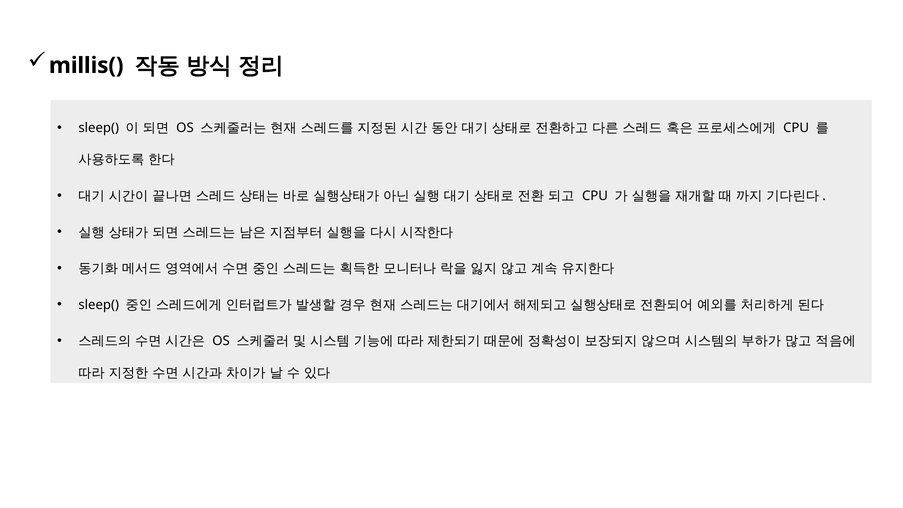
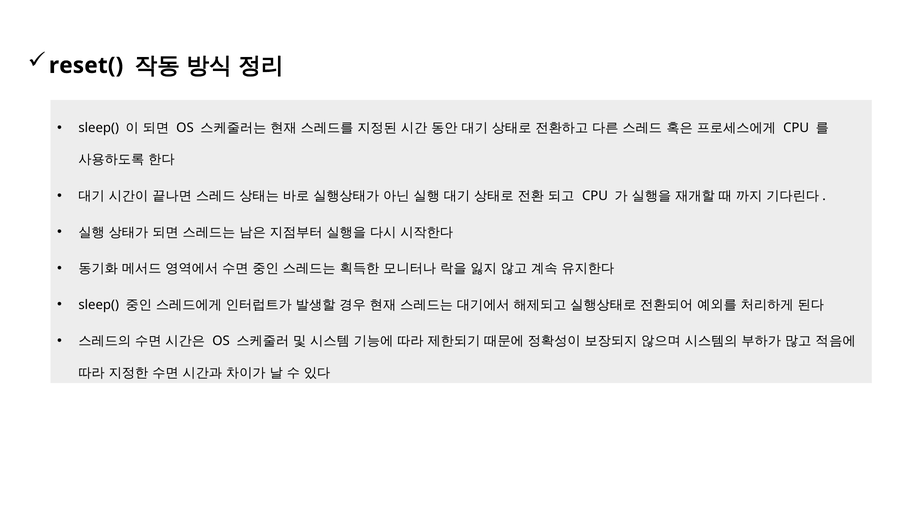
millis(: millis( -> reset(
